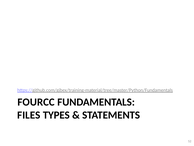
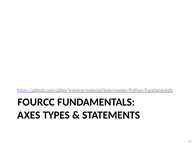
FILES: FILES -> AXES
